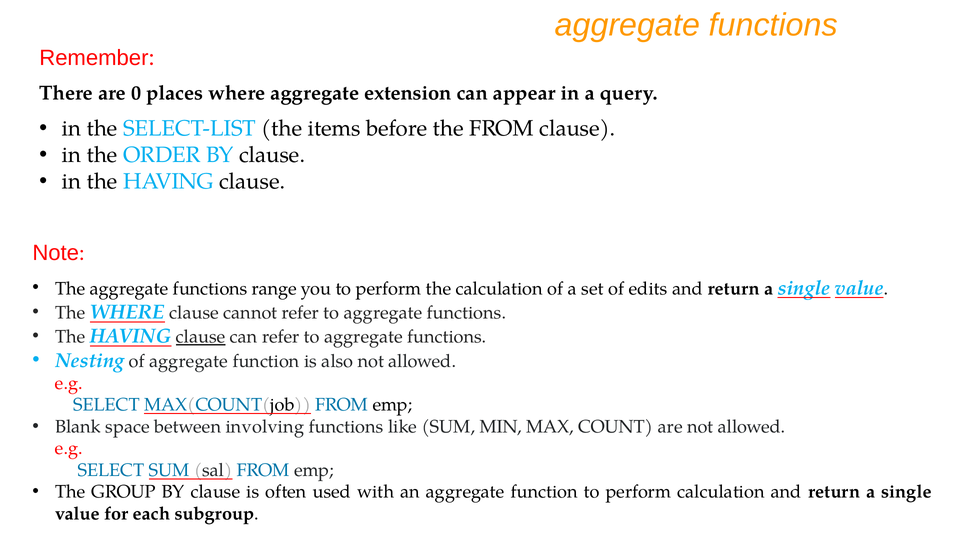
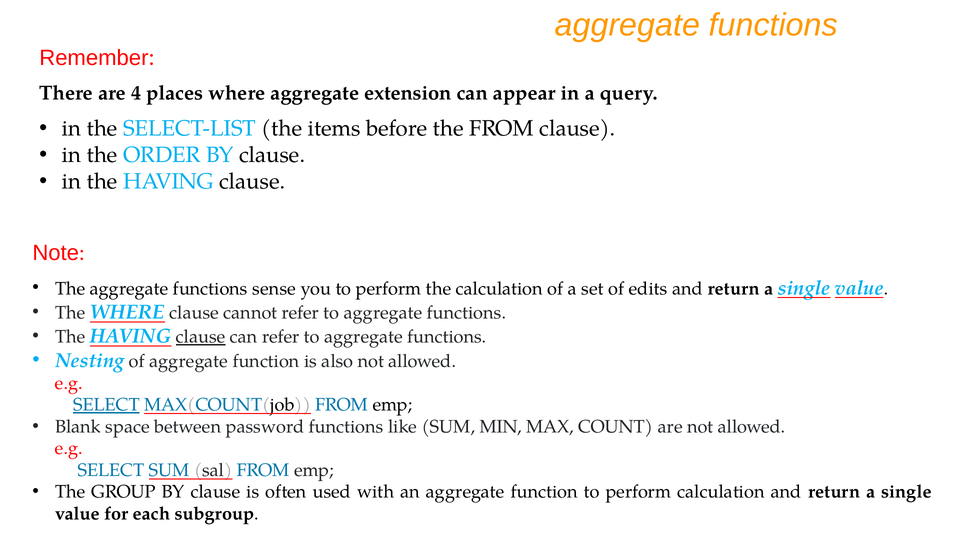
0: 0 -> 4
range: range -> sense
SELECT at (106, 405) underline: none -> present
involving: involving -> password
